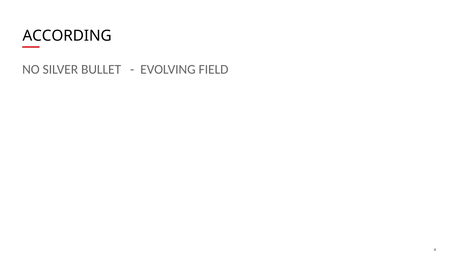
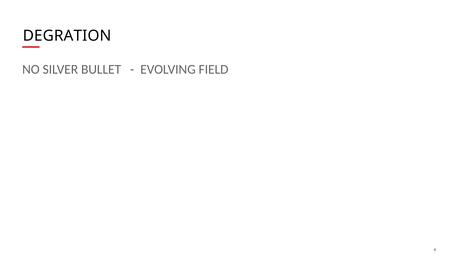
ACCORDING: ACCORDING -> DEGRATION
